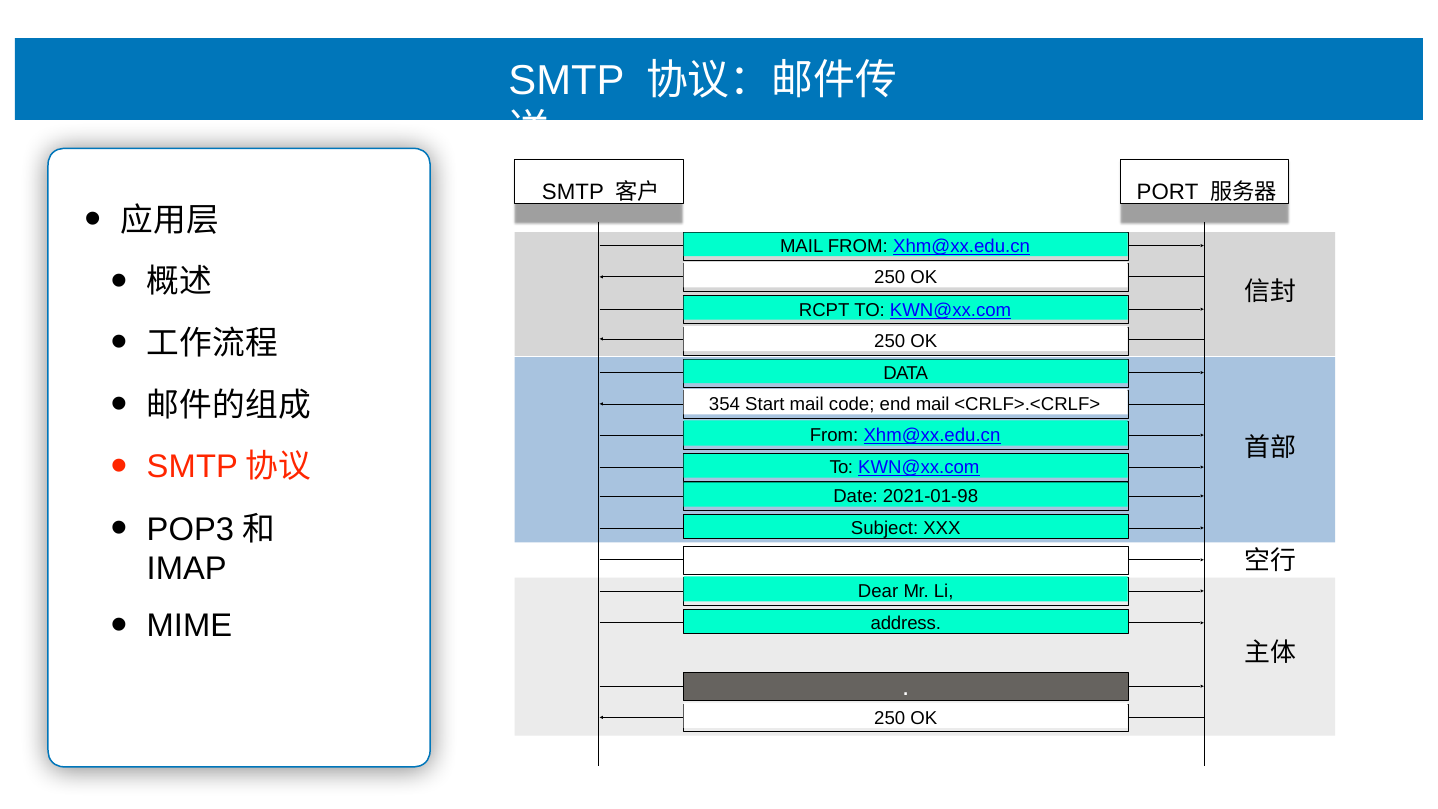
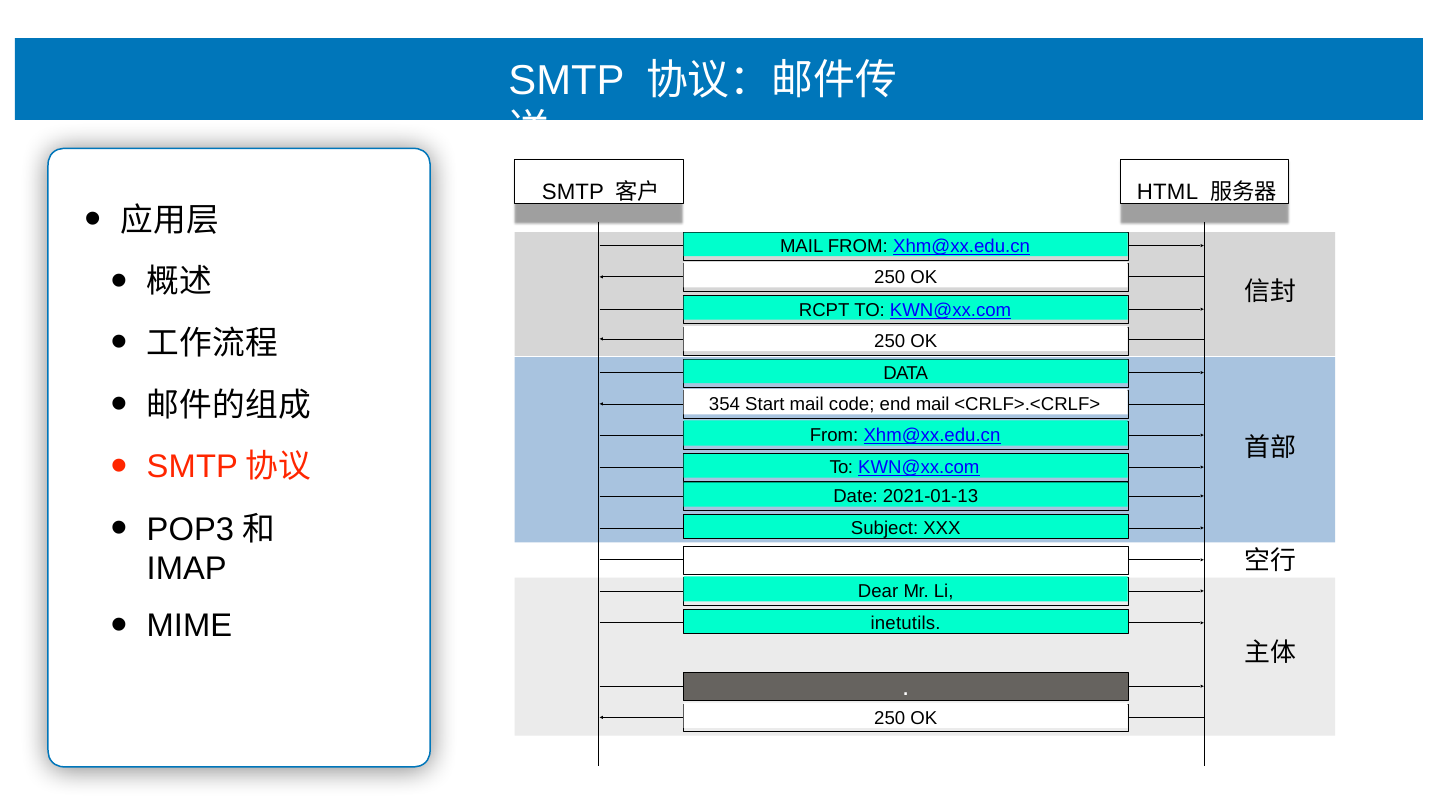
PORT: PORT -> HTML
2021-01-98: 2021-01-98 -> 2021-01-13
address: address -> inetutils
